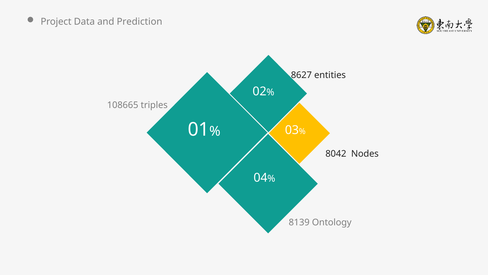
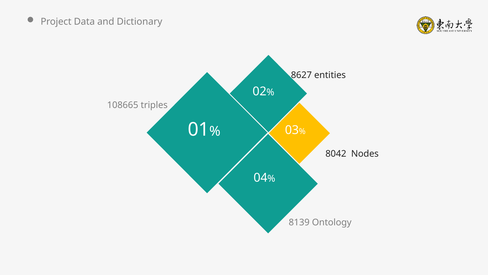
Prediction: Prediction -> Dictionary
